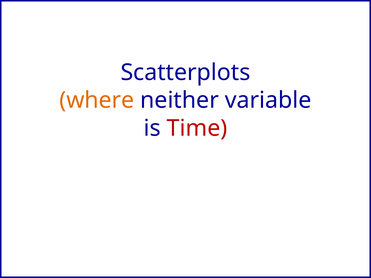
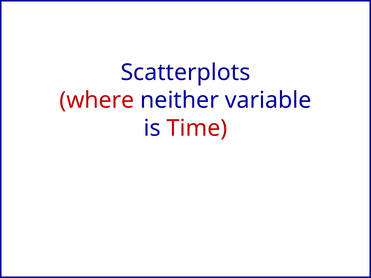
where colour: orange -> red
